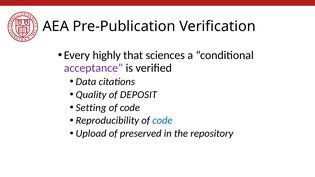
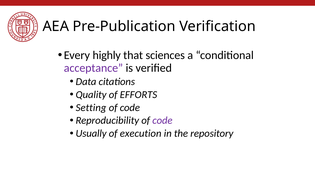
DEPOSIT: DEPOSIT -> EFFORTS
code at (162, 121) colour: blue -> purple
Upload: Upload -> Usually
preserved: preserved -> execution
